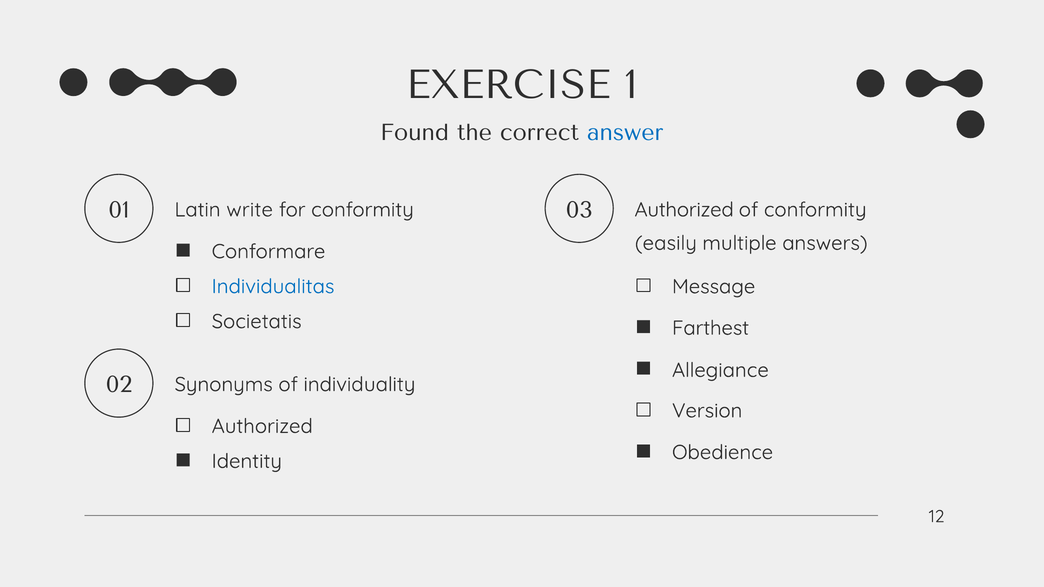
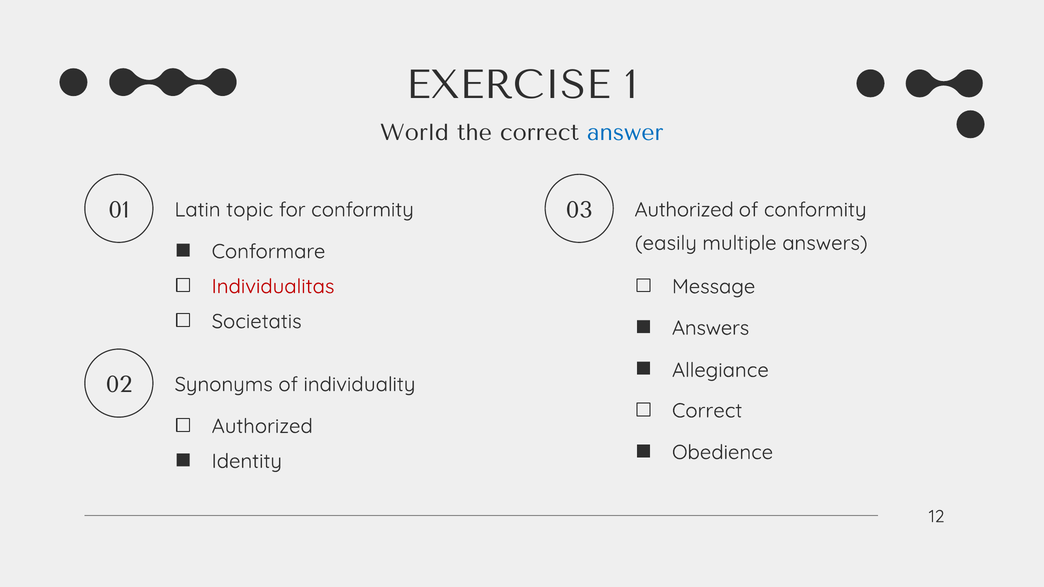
Found: Found -> World
write: write -> topic
Individualitas colour: blue -> red
Farthest at (711, 328): Farthest -> Answers
Version at (707, 411): Version -> Correct
